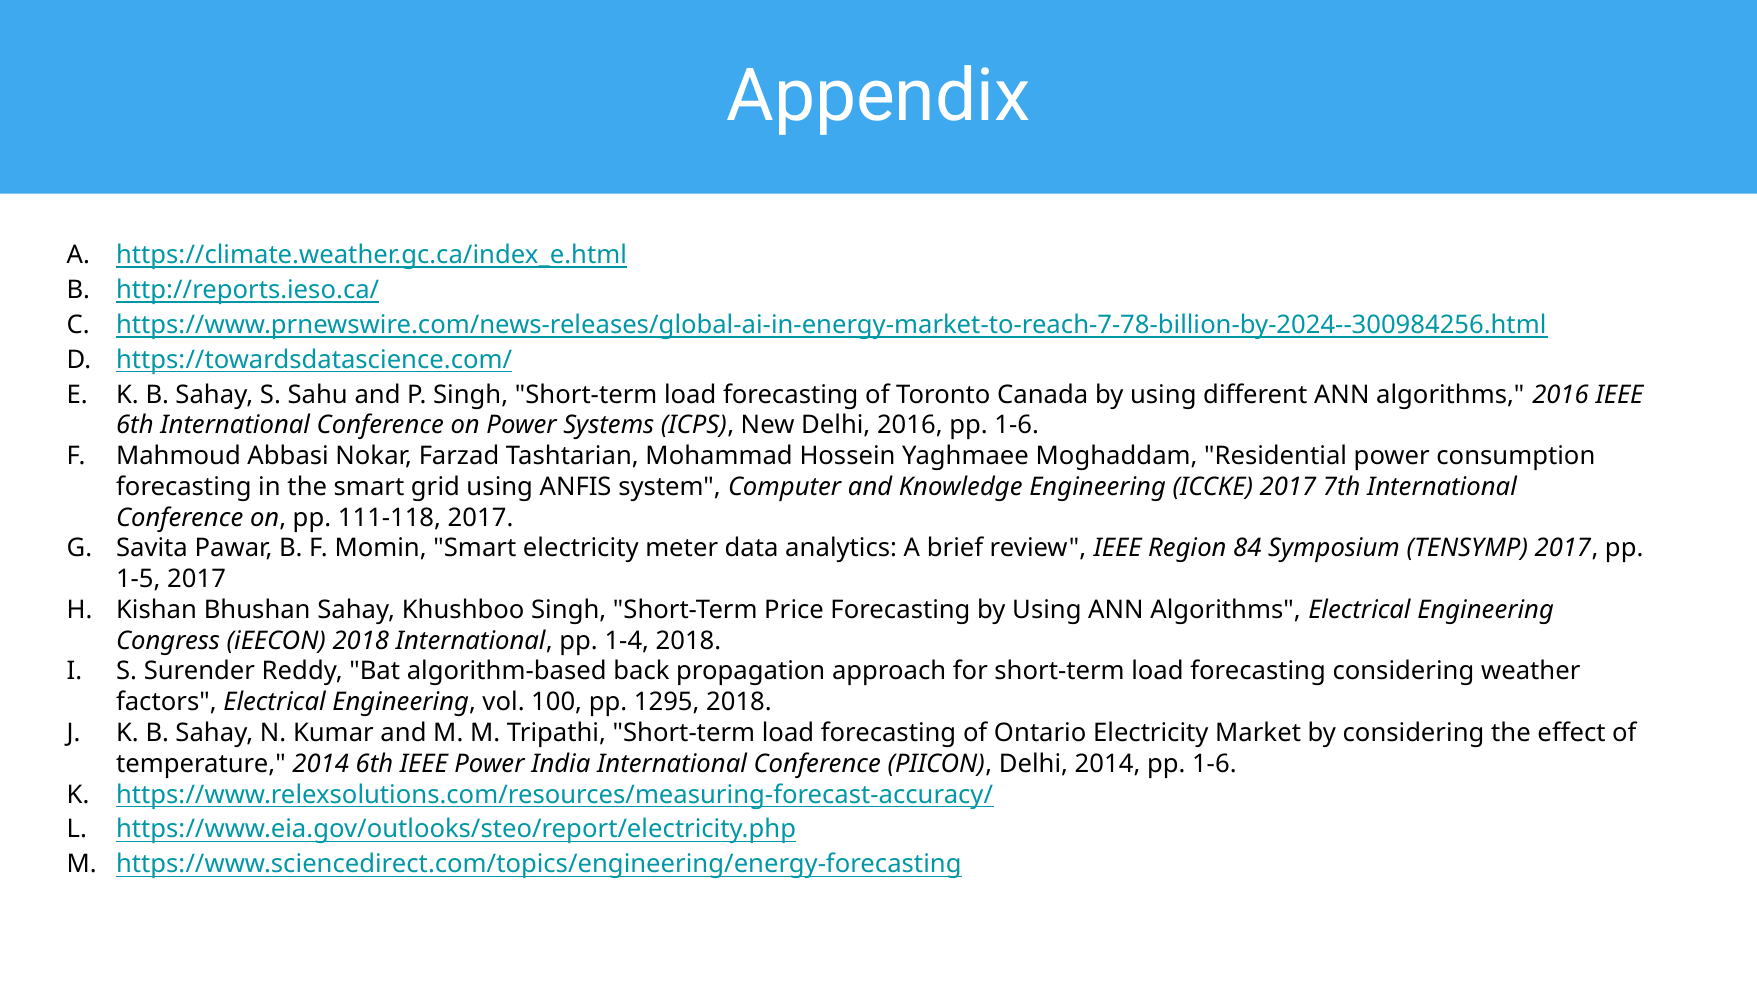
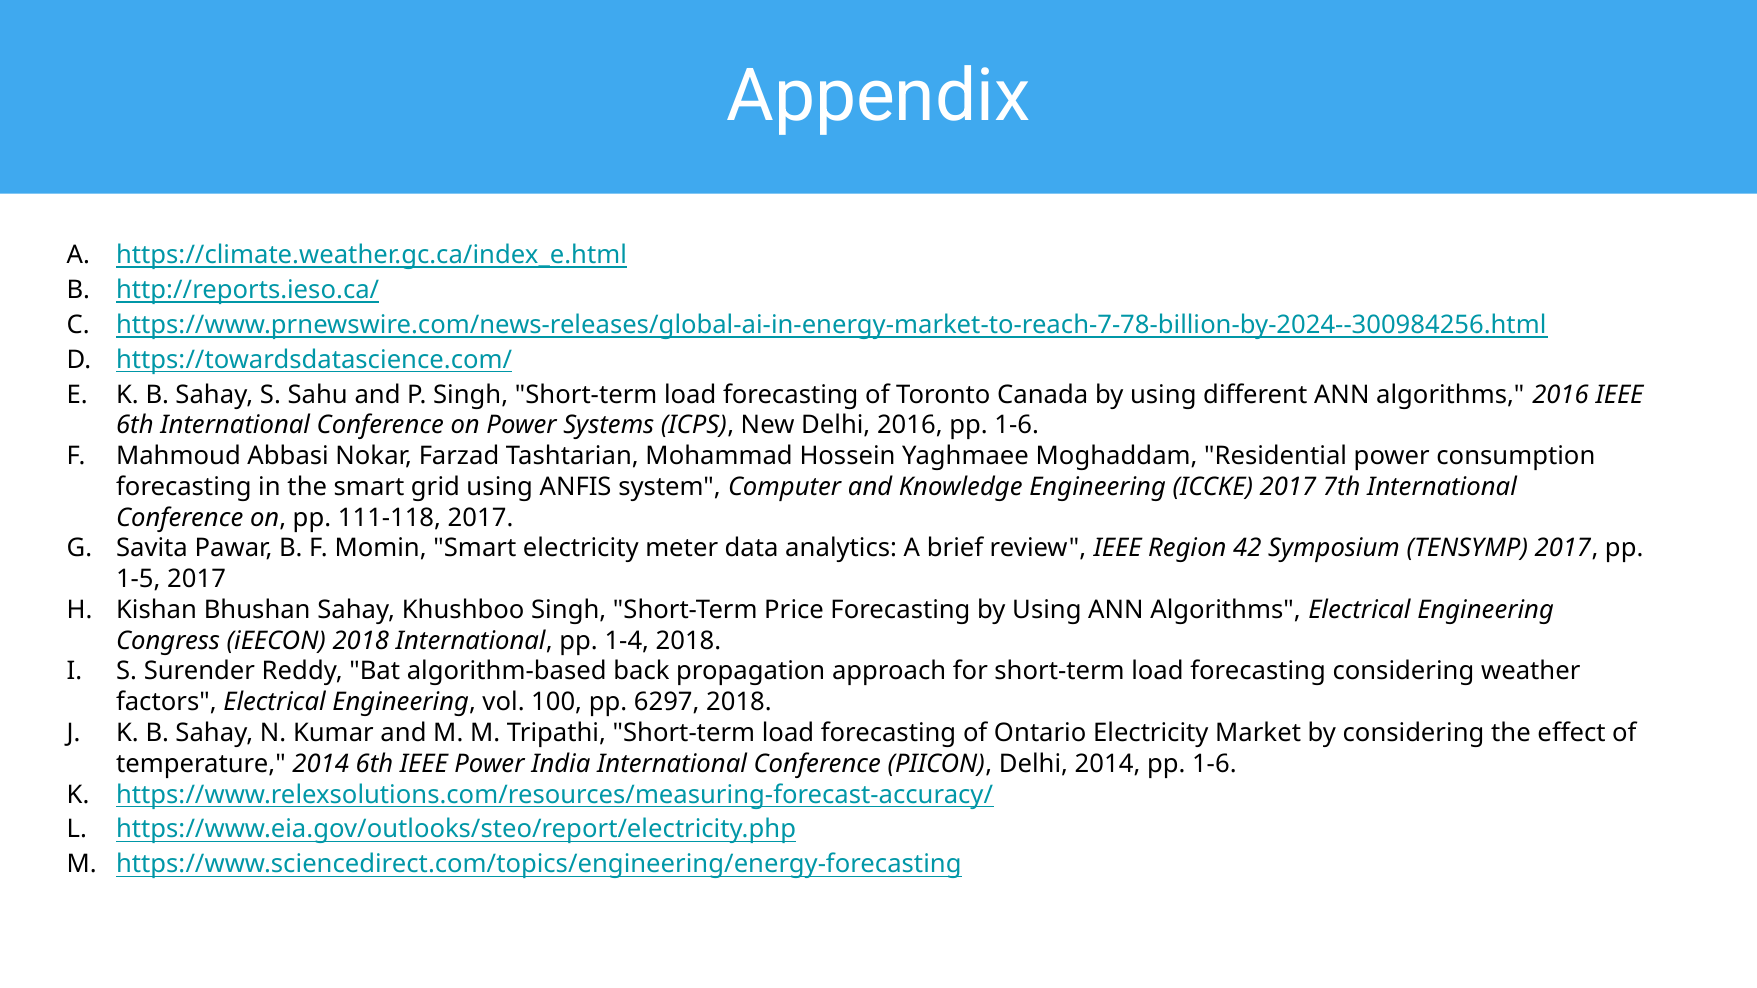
84: 84 -> 42
1295: 1295 -> 6297
